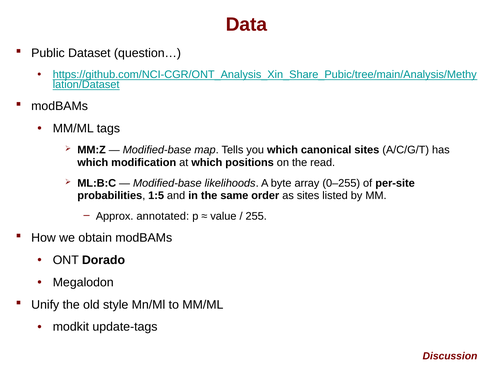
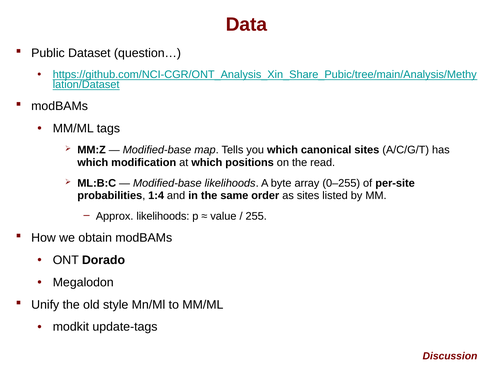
1:5: 1:5 -> 1:4
Approx annotated: annotated -> likelihoods
